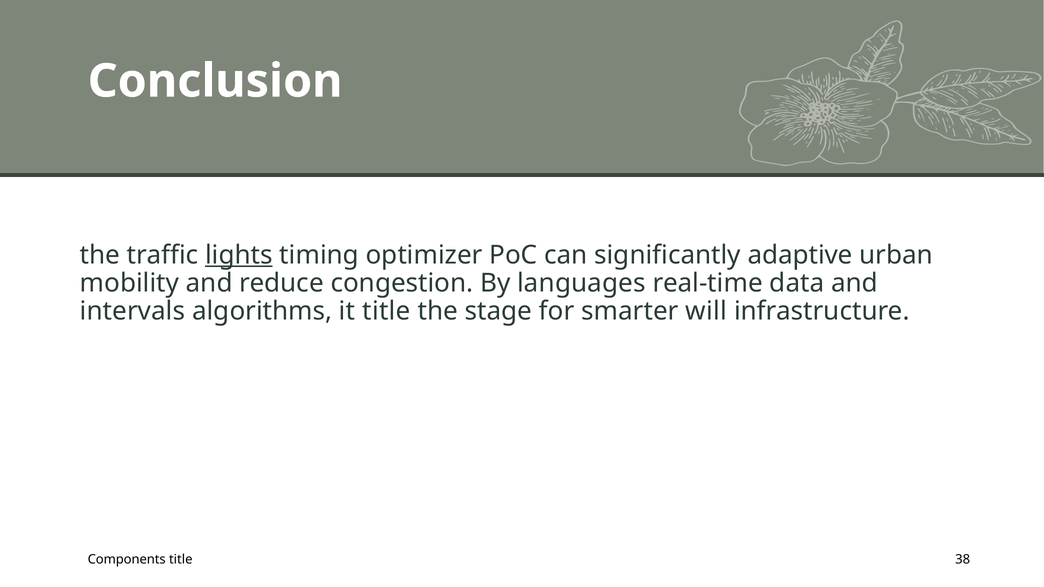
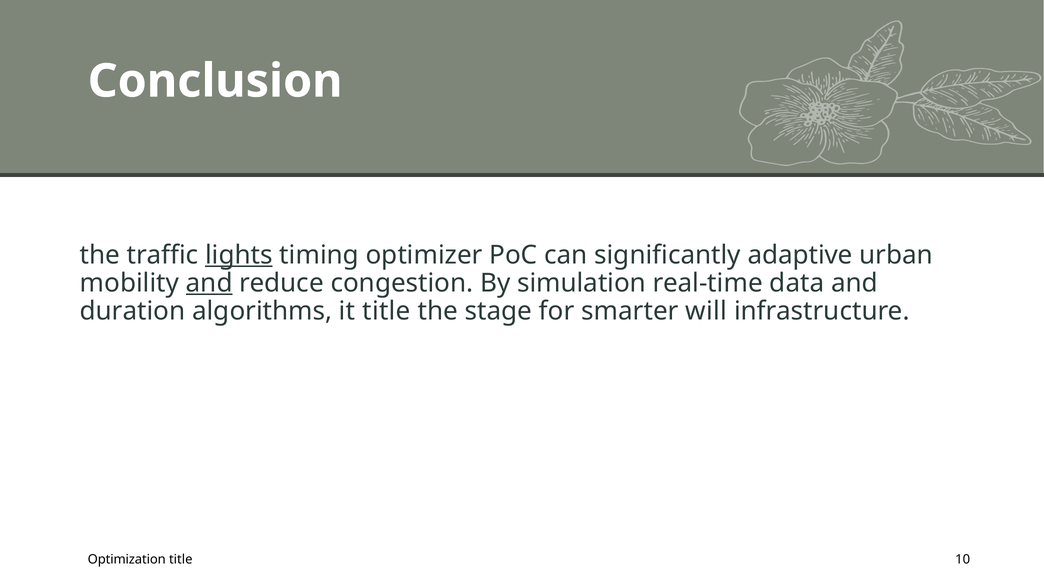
and at (209, 283) underline: none -> present
languages: languages -> simulation
intervals: intervals -> duration
Components: Components -> Optimization
38: 38 -> 10
